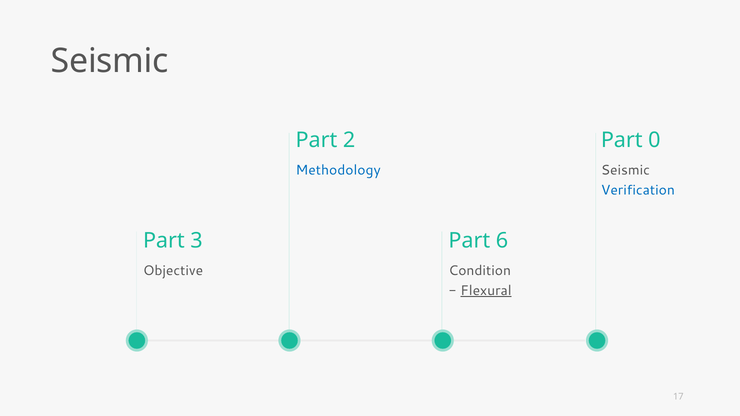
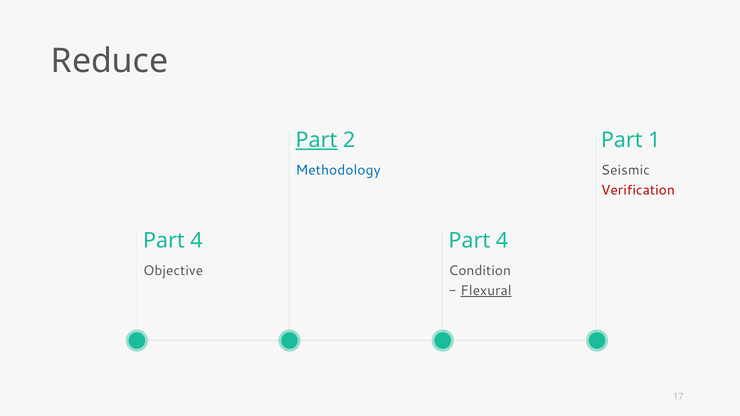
Seismic at (110, 61): Seismic -> Reduce
Part at (316, 140) underline: none -> present
0: 0 -> 1
Verification colour: blue -> red
3 at (197, 241): 3 -> 4
6 at (502, 241): 6 -> 4
